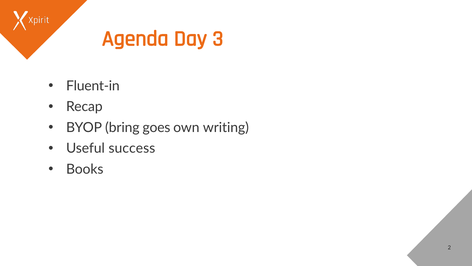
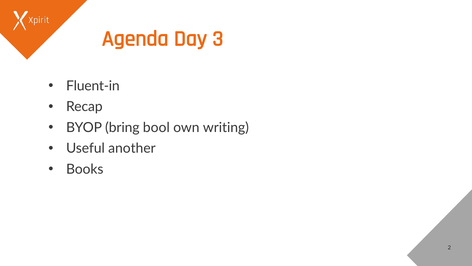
goes: goes -> bool
success: success -> another
